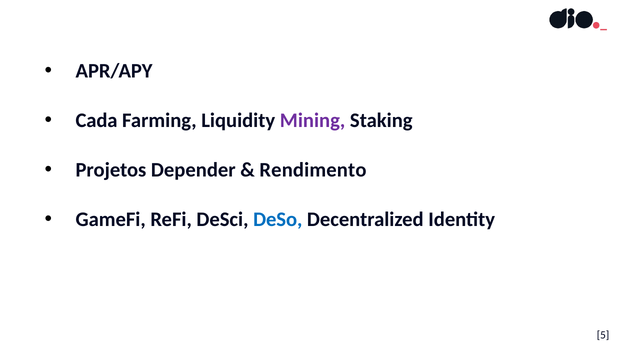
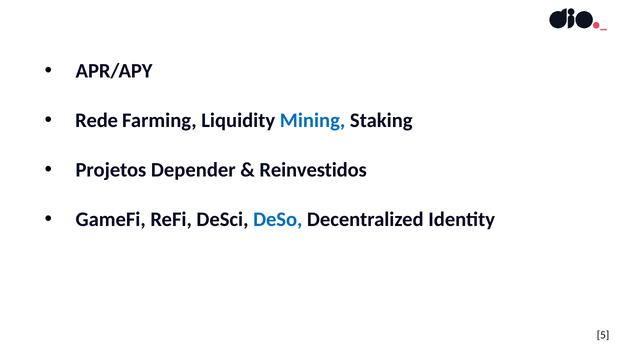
Cada: Cada -> Rede
Mining colour: purple -> blue
Rendimento: Rendimento -> Reinvestidos
